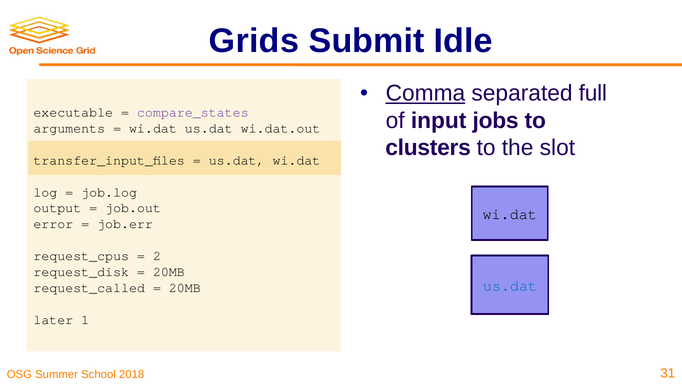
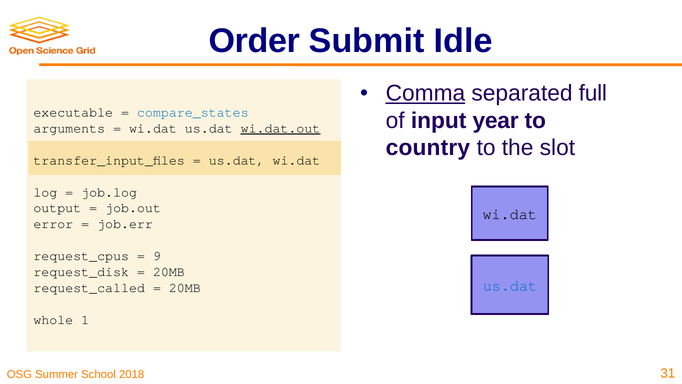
Grids: Grids -> Order
compare_states colour: purple -> blue
jobs: jobs -> year
wi.dat.out underline: none -> present
clusters: clusters -> country
2: 2 -> 9
later: later -> whole
